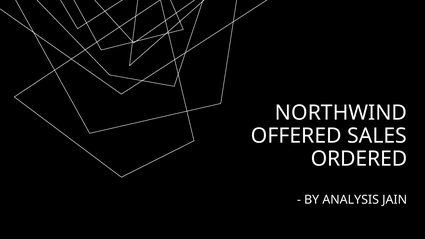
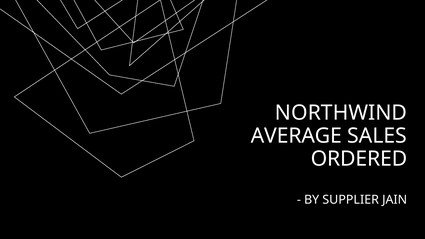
OFFERED: OFFERED -> AVERAGE
ANALYSIS: ANALYSIS -> SUPPLIER
